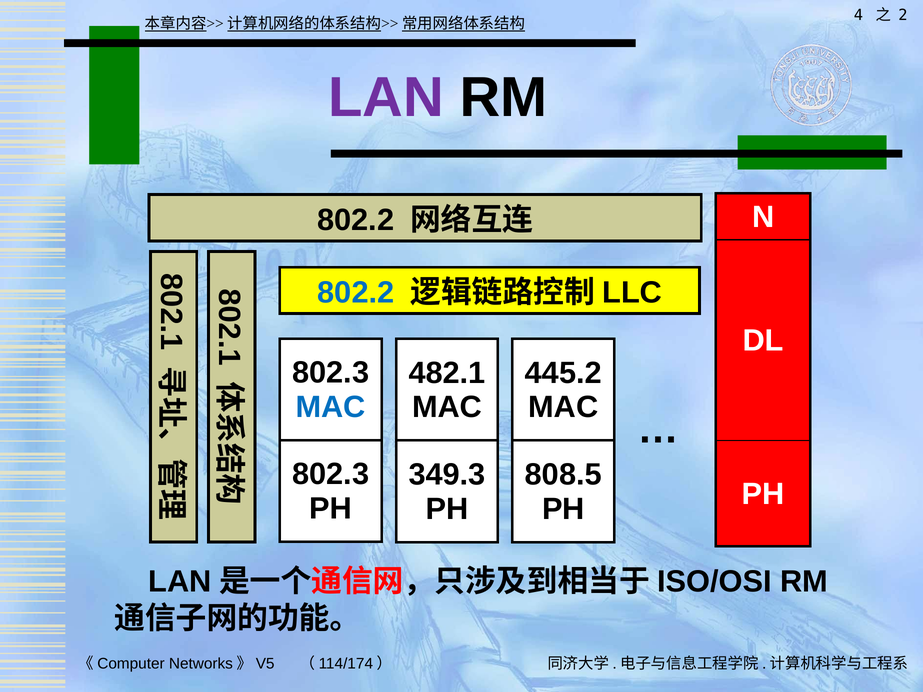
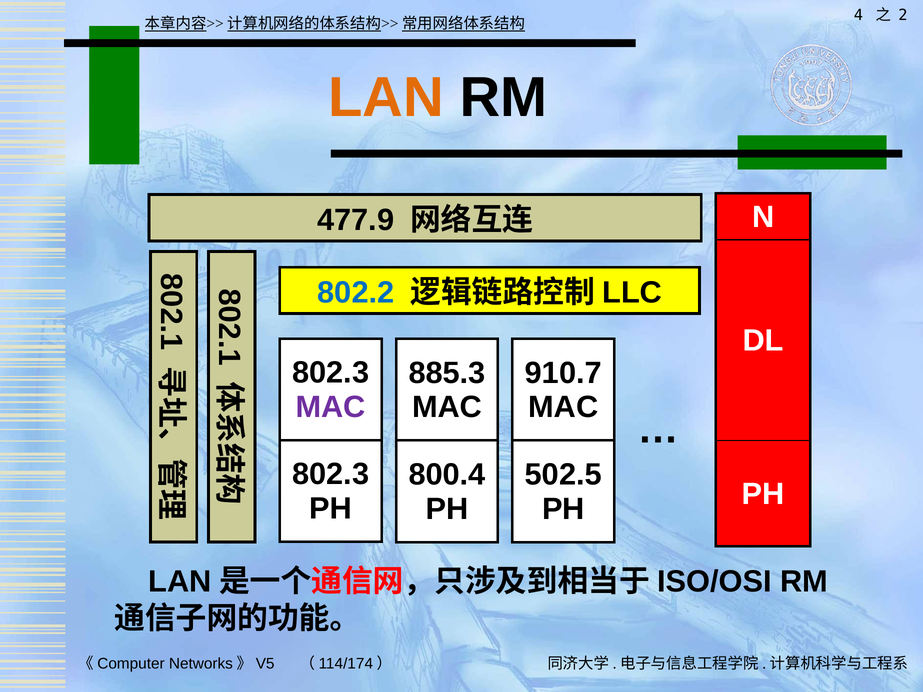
LAN colour: purple -> orange
802.2 at (356, 220): 802.2 -> 477.9
482.1: 482.1 -> 885.3
445.2: 445.2 -> 910.7
MAC at (331, 407) colour: blue -> purple
349.3: 349.3 -> 800.4
808.5: 808.5 -> 502.5
